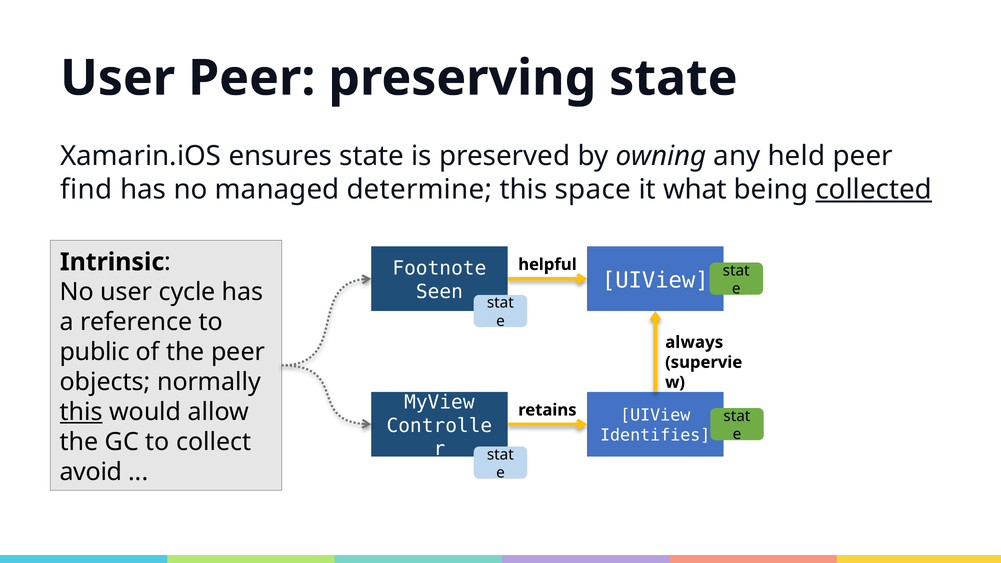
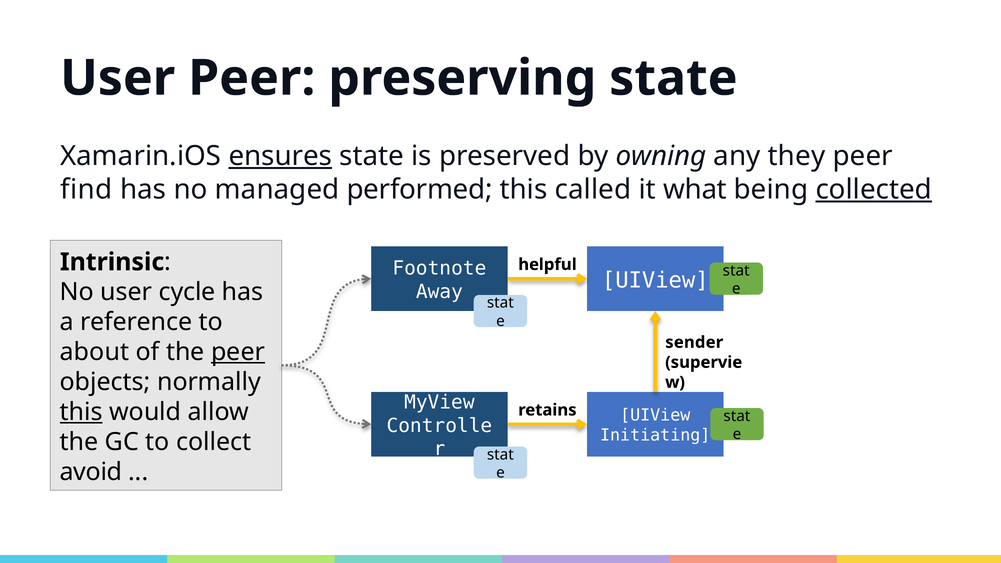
ensures underline: none -> present
held: held -> they
determine: determine -> performed
space: space -> called
Seen: Seen -> Away
always: always -> sender
public: public -> about
peer at (238, 352) underline: none -> present
Identifies: Identifies -> Initiating
